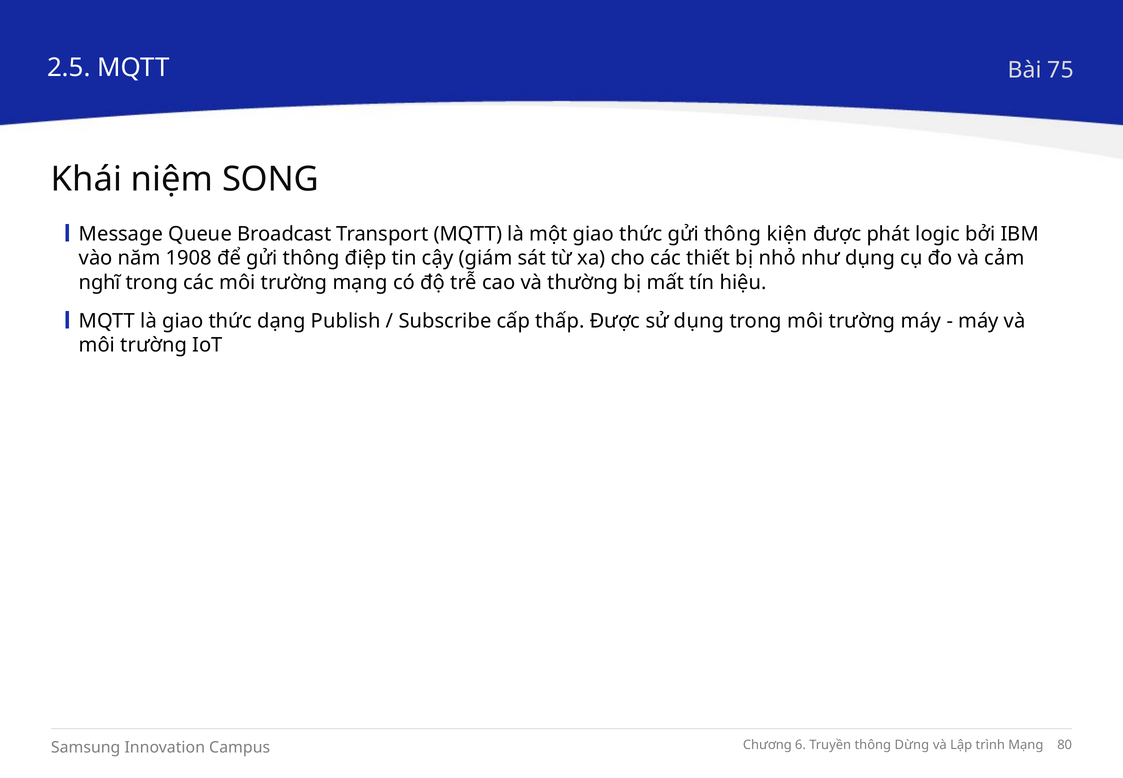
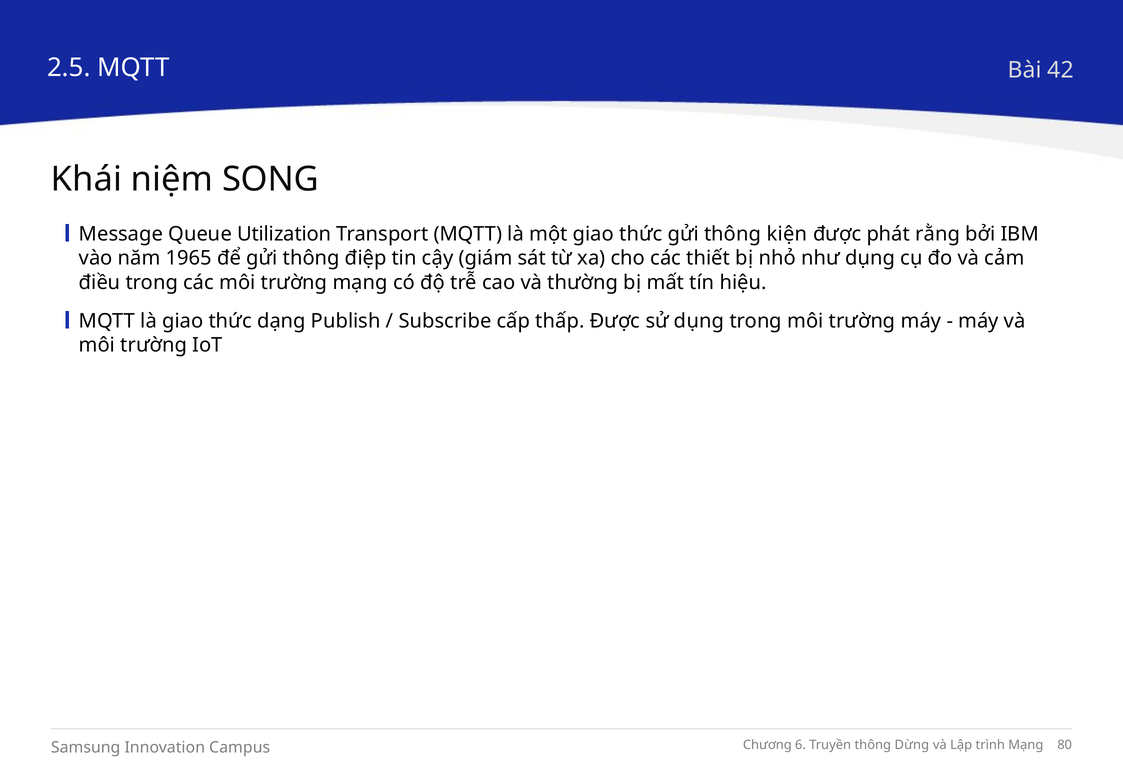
75: 75 -> 42
Broadcast: Broadcast -> Utilization
logic: logic -> rằng
1908: 1908 -> 1965
nghĩ: nghĩ -> điều
